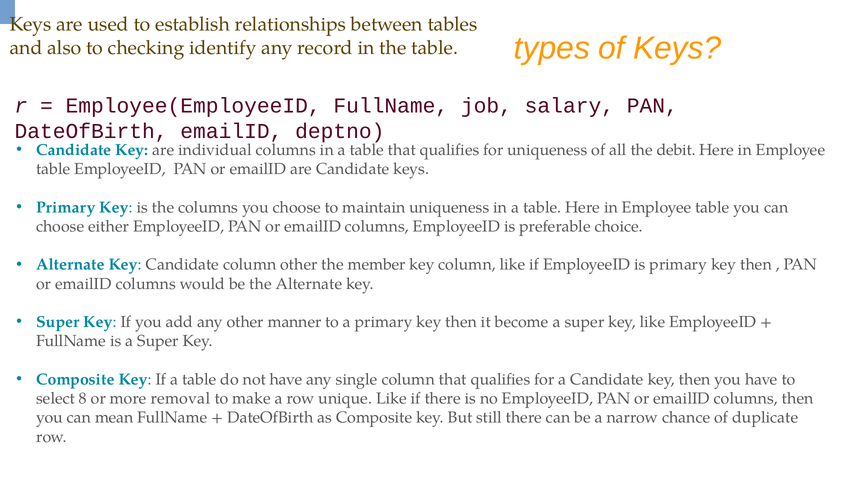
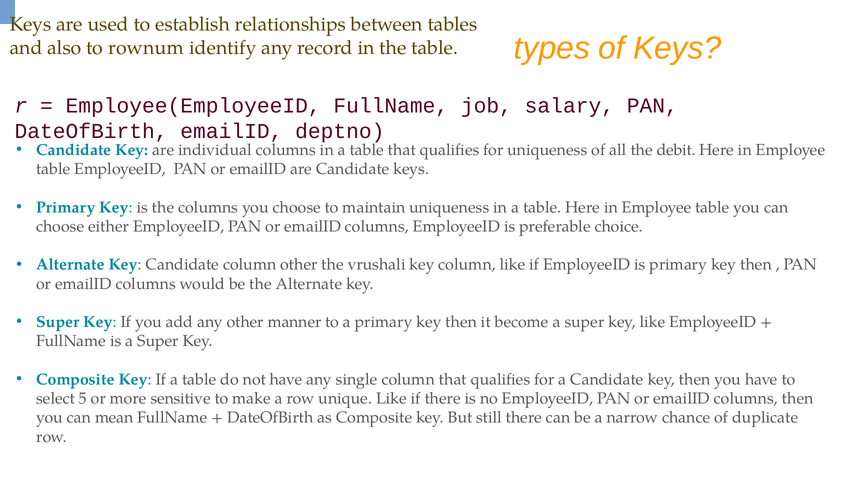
checking: checking -> rownum
member: member -> vrushali
8: 8 -> 5
removal: removal -> sensitive
